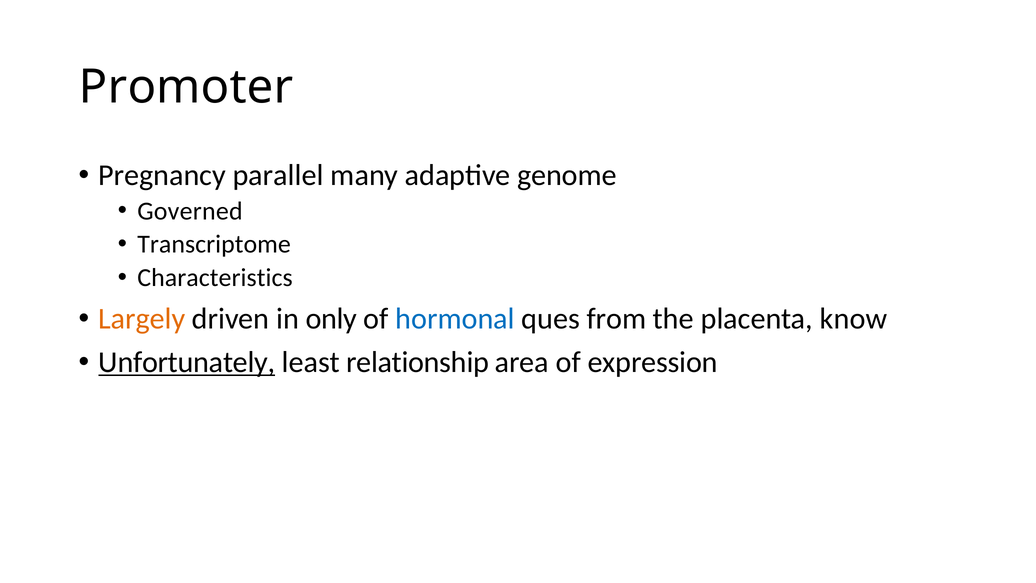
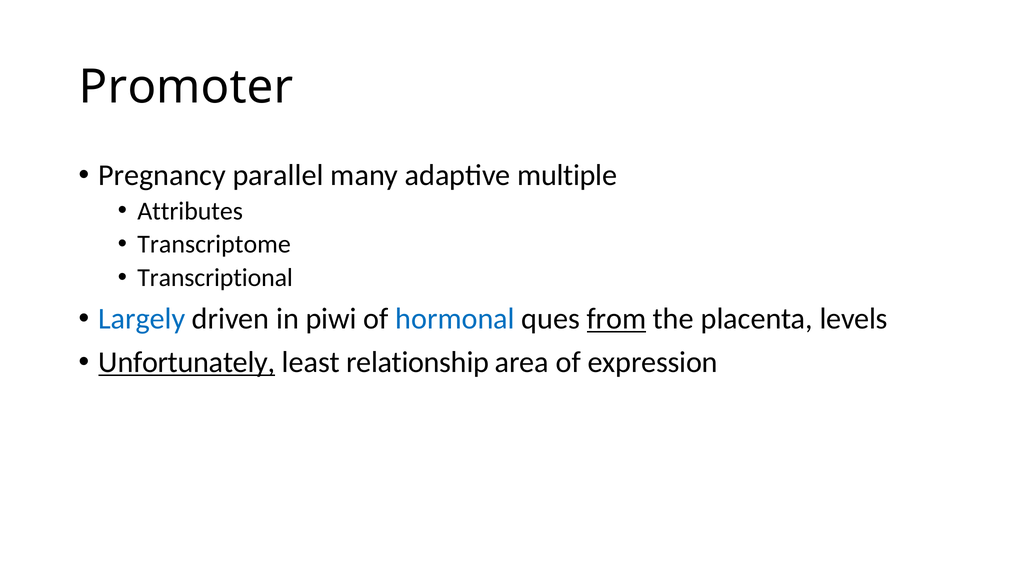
genome: genome -> multiple
Governed: Governed -> Attributes
Characteristics: Characteristics -> Transcriptional
Largely colour: orange -> blue
only: only -> piwi
from underline: none -> present
know: know -> levels
